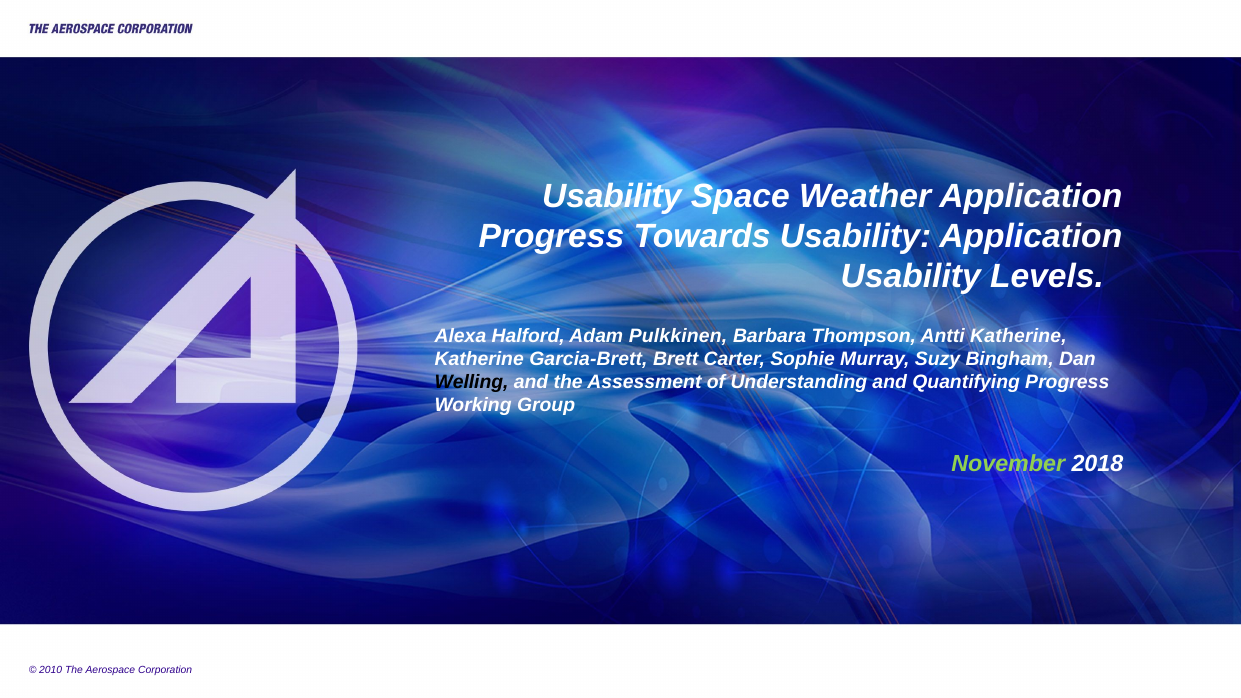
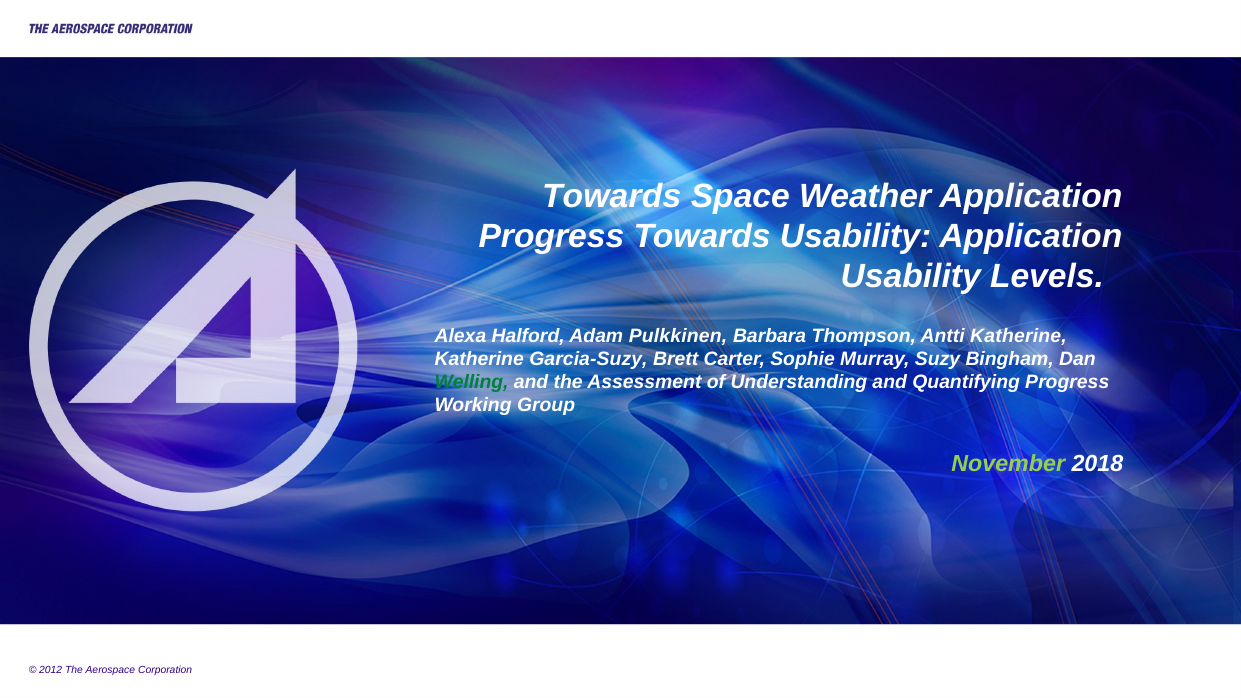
Usability at (612, 196): Usability -> Towards
Garcia-Brett: Garcia-Brett -> Garcia-Suzy
Welling colour: black -> green
2010: 2010 -> 2012
